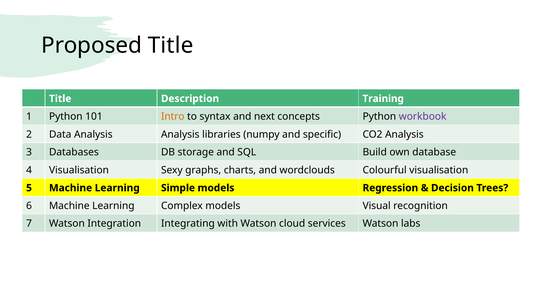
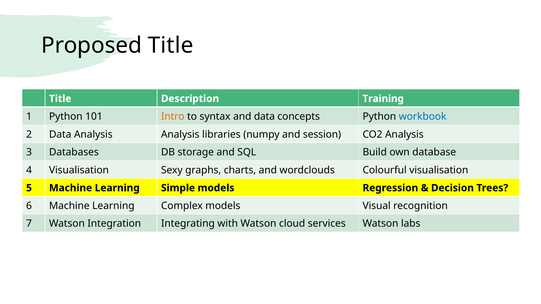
and next: next -> data
workbook colour: purple -> blue
specific: specific -> session
